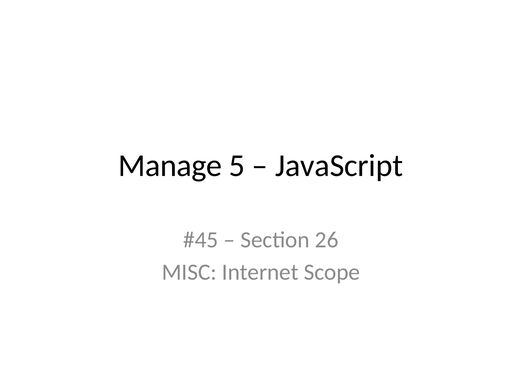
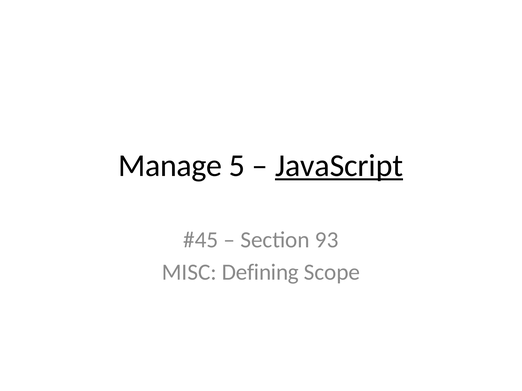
JavaScript underline: none -> present
26: 26 -> 93
Internet: Internet -> Defining
